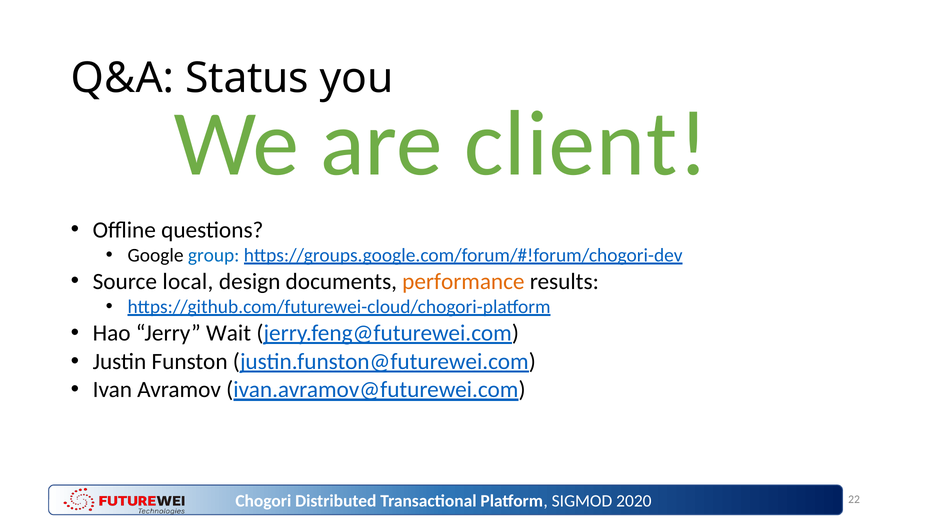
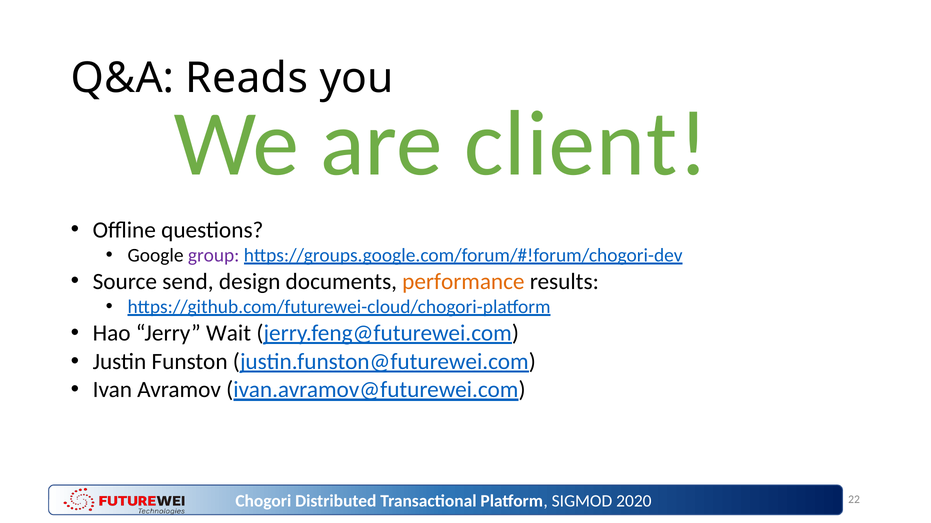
Status: Status -> Reads
group colour: blue -> purple
local: local -> send
